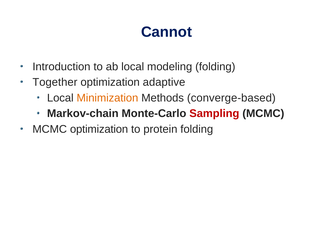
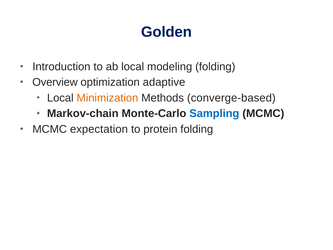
Cannot: Cannot -> Golden
Together: Together -> Overview
Sampling colour: red -> blue
MCMC optimization: optimization -> expectation
